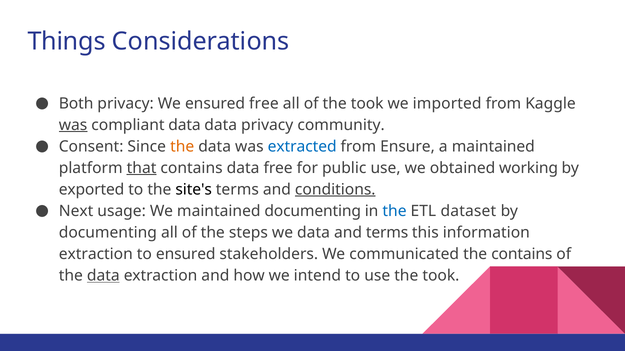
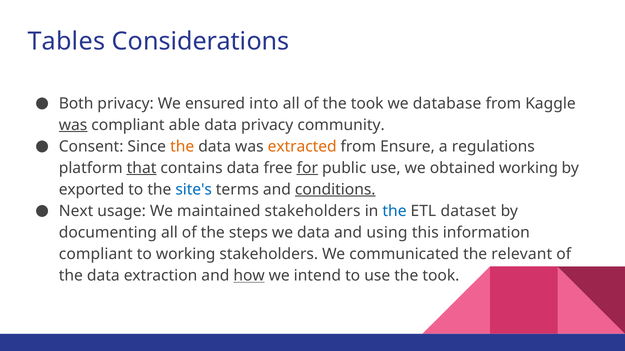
Things: Things -> Tables
ensured free: free -> into
imported: imported -> database
compliant data: data -> able
extracted colour: blue -> orange
a maintained: maintained -> regulations
for underline: none -> present
site's colour: black -> blue
maintained documenting: documenting -> stakeholders
and terms: terms -> using
extraction at (96, 254): extraction -> compliant
to ensured: ensured -> working
the contains: contains -> relevant
data at (103, 276) underline: present -> none
how underline: none -> present
